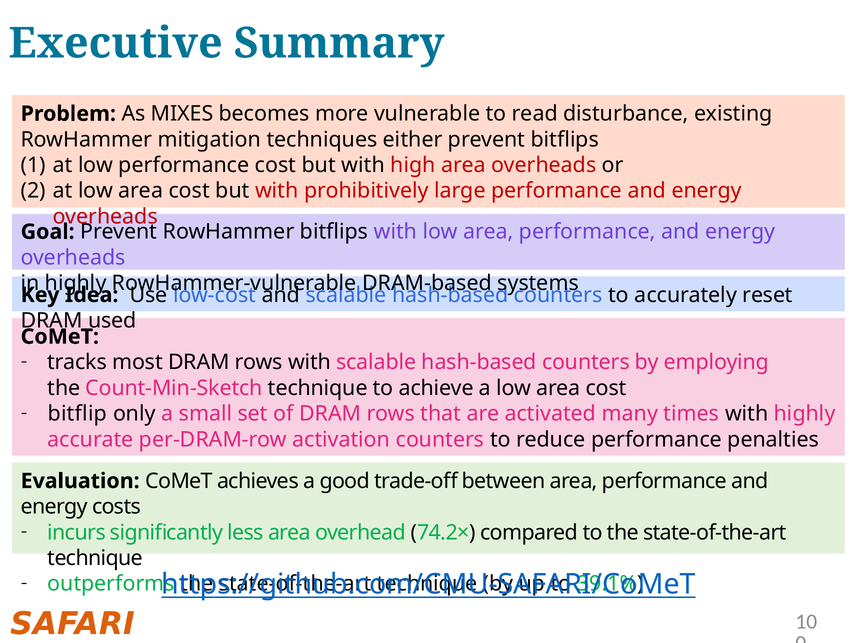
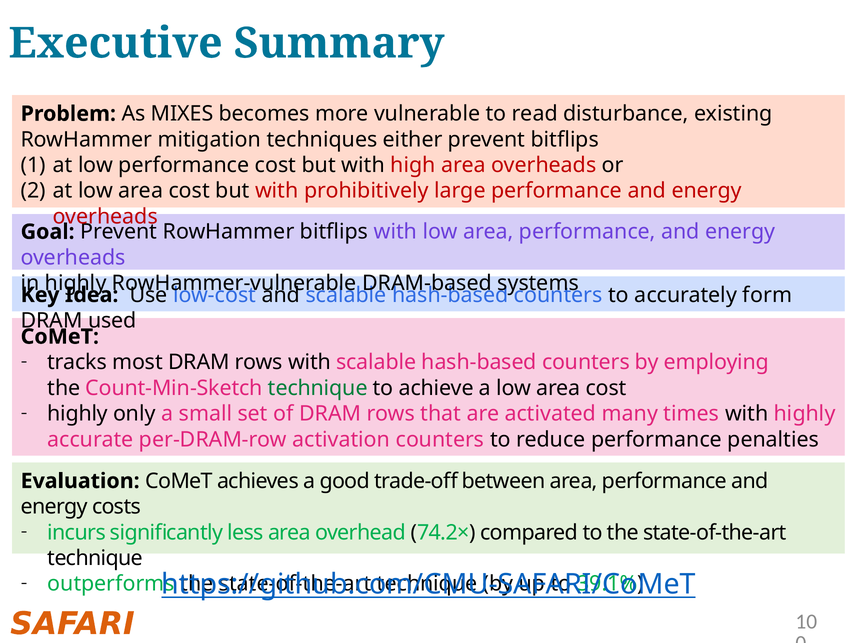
reset: reset -> form
technique at (318, 388) colour: black -> green
bitflip at (77, 414): bitflip -> highly
